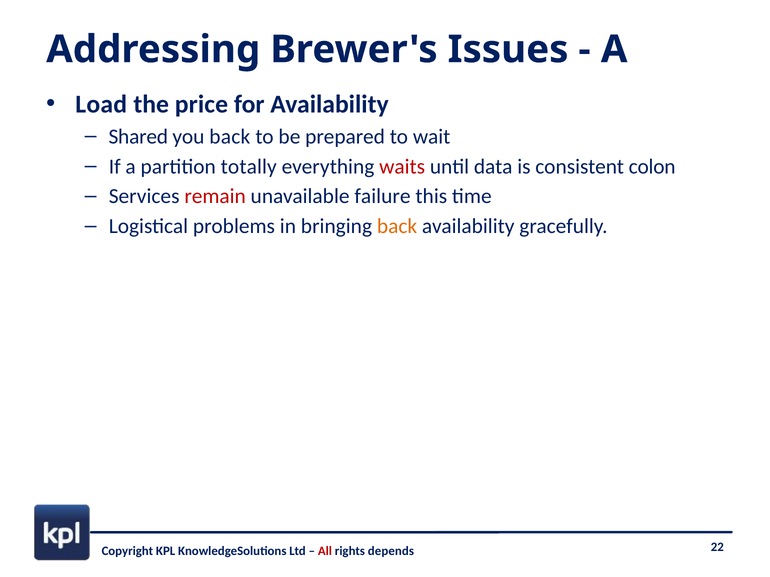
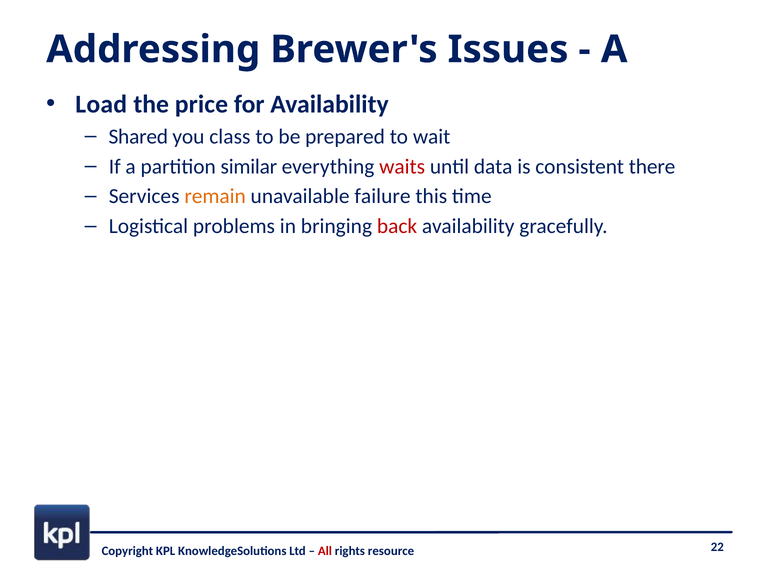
you back: back -> class
totally: totally -> similar
colon: colon -> there
remain colour: red -> orange
back at (397, 227) colour: orange -> red
depends: depends -> resource
